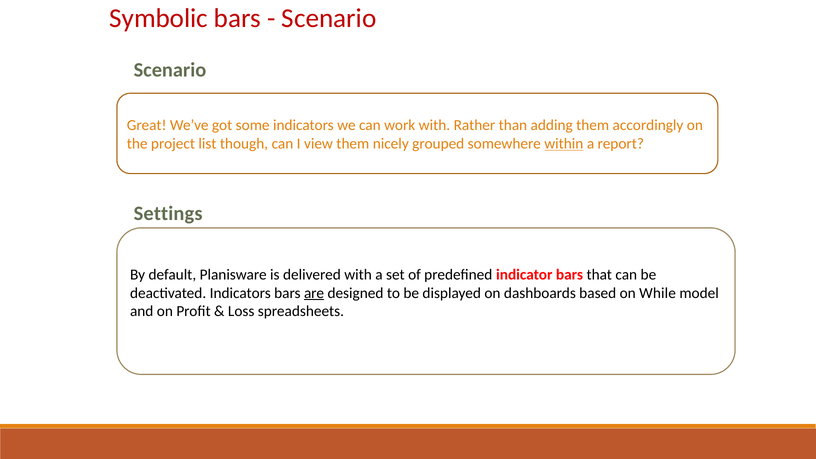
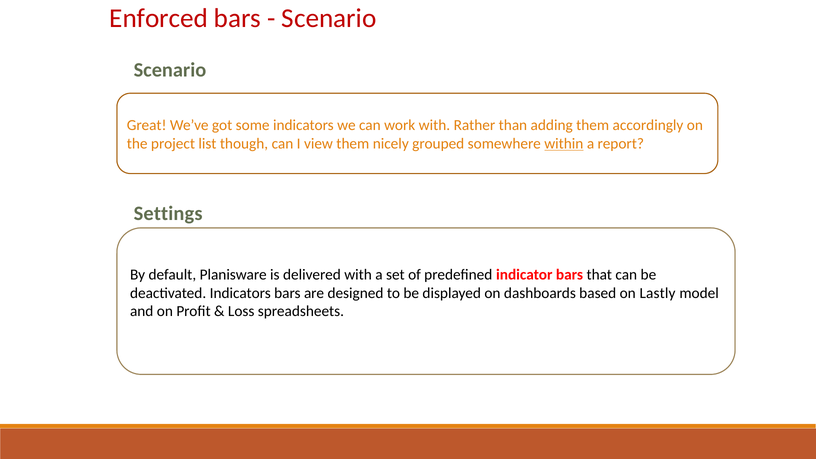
Symbolic: Symbolic -> Enforced
are underline: present -> none
While: While -> Lastly
